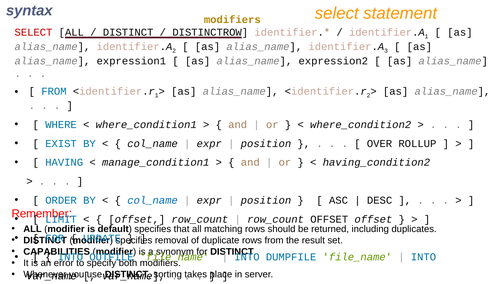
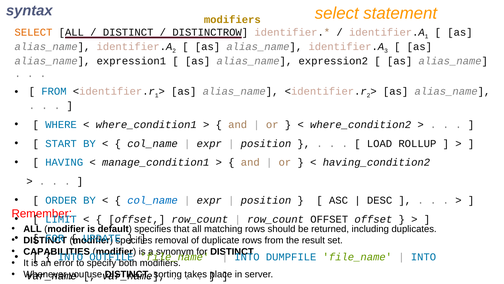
SELECT at (33, 32) colour: red -> orange
EXIST: EXIST -> START
OVER: OVER -> LOAD
